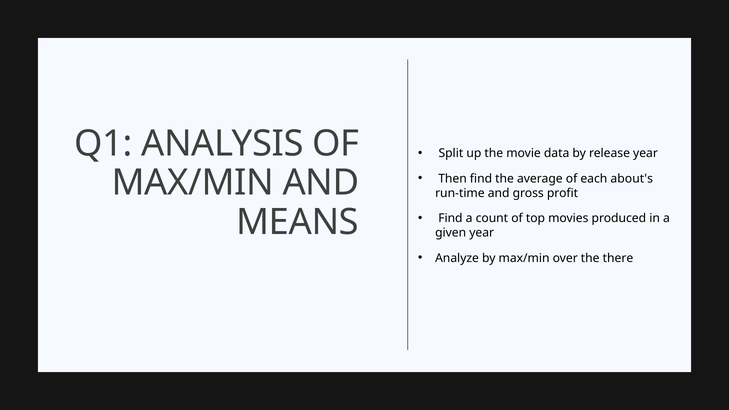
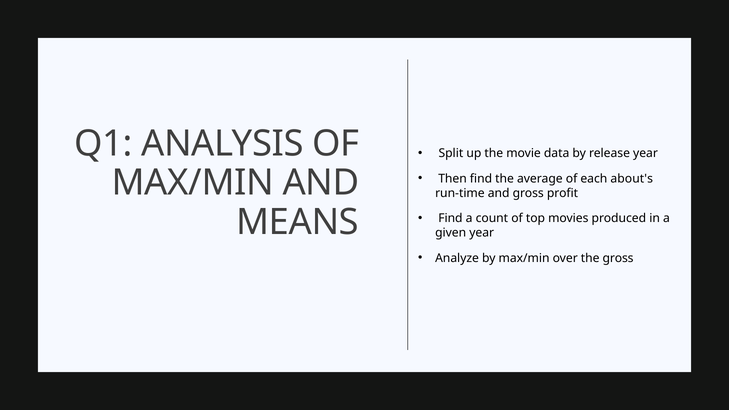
the there: there -> gross
